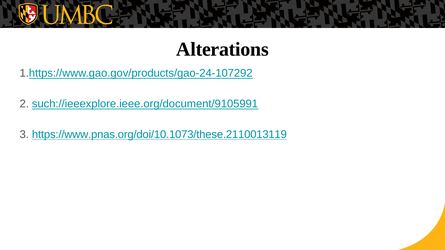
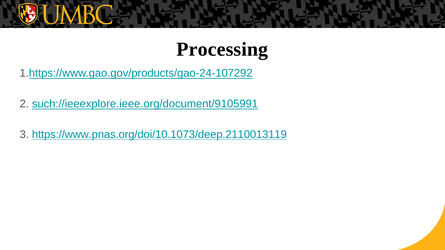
Alterations: Alterations -> Processing
https://www.pnas.org/doi/10.1073/these.2110013119: https://www.pnas.org/doi/10.1073/these.2110013119 -> https://www.pnas.org/doi/10.1073/deep.2110013119
